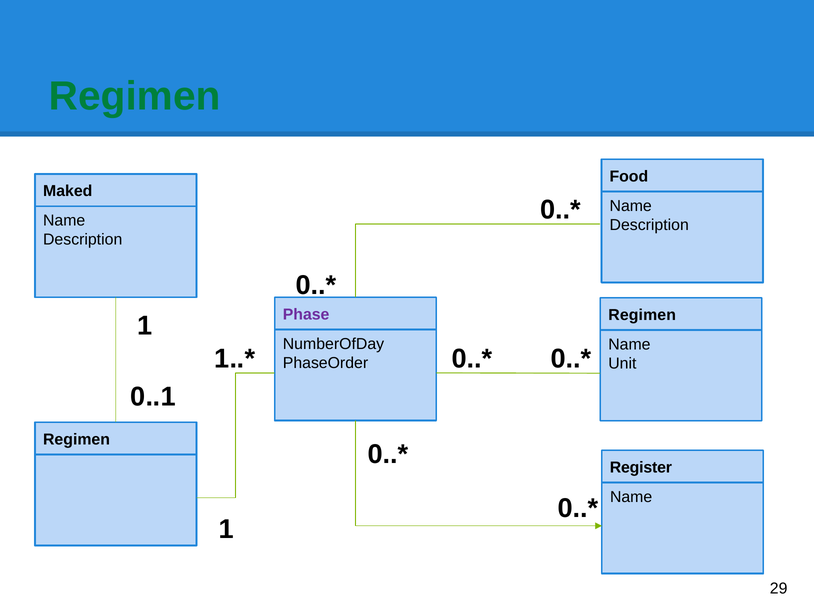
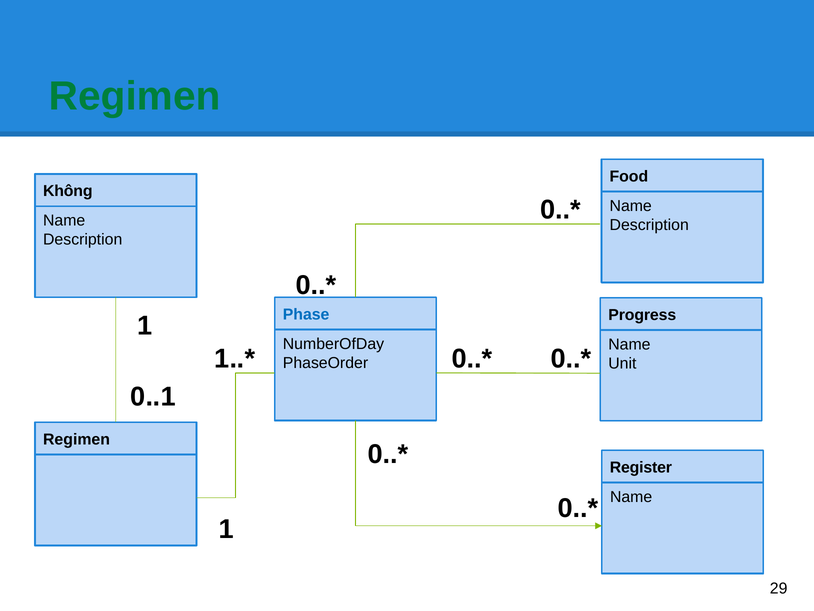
Maked: Maked -> Không
Phase colour: purple -> blue
Regimen at (642, 315): Regimen -> Progress
